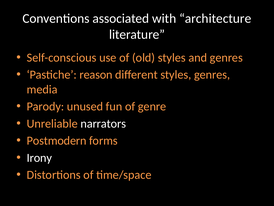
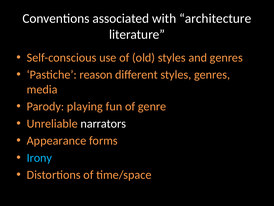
unused: unused -> playing
Postmodern: Postmodern -> Appearance
Irony colour: white -> light blue
